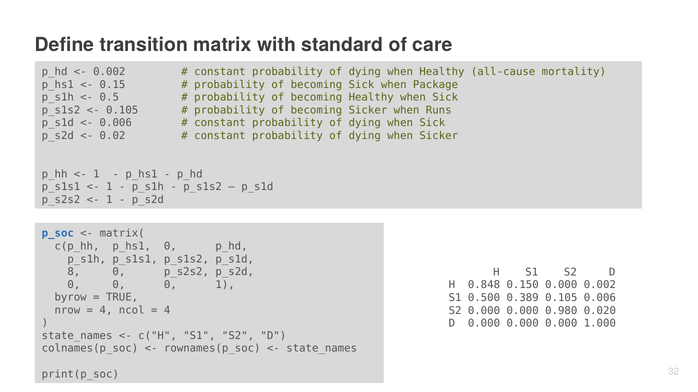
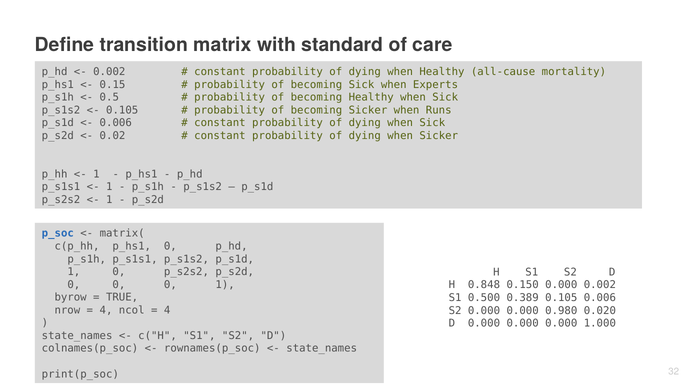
Package: Package -> Experts
8 at (74, 272): 8 -> 1
